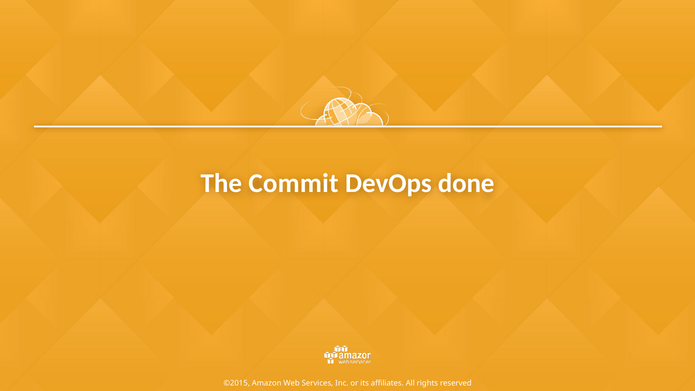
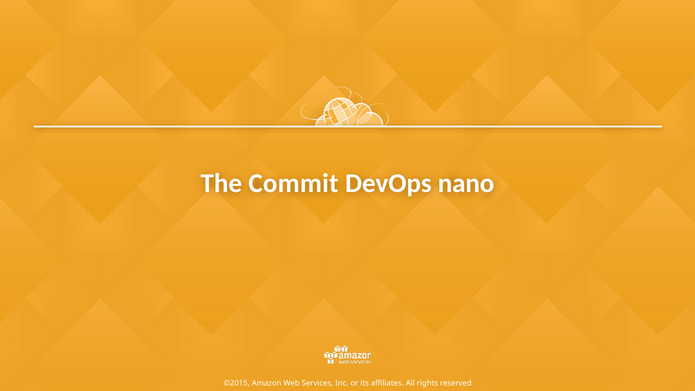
done: done -> nano
